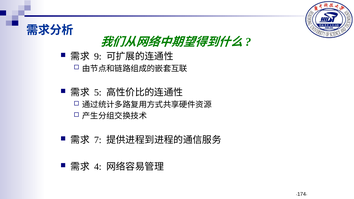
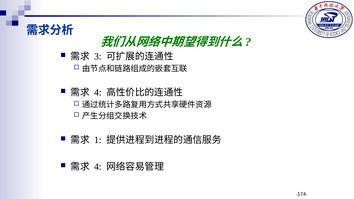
9: 9 -> 3
5 at (98, 93): 5 -> 4
7: 7 -> 1
